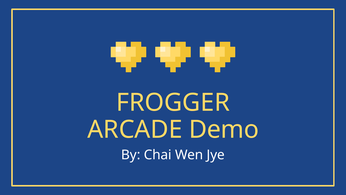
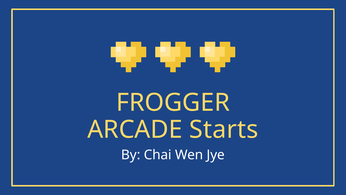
Demo: Demo -> Starts
